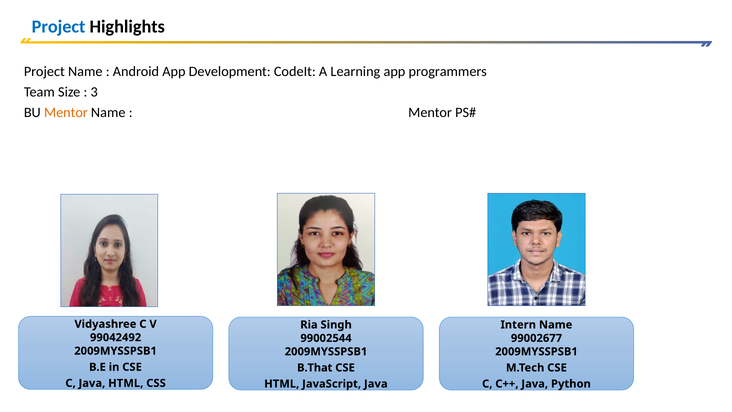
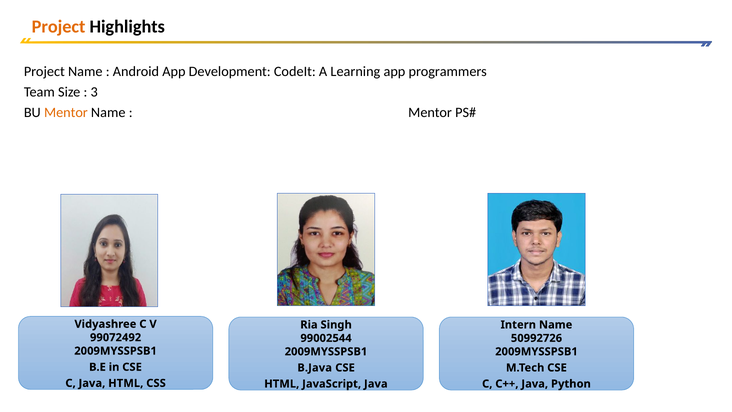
Project at (59, 27) colour: blue -> orange
99042492: 99042492 -> 99072492
99002677: 99002677 -> 50992726
B.That: B.That -> B.Java
